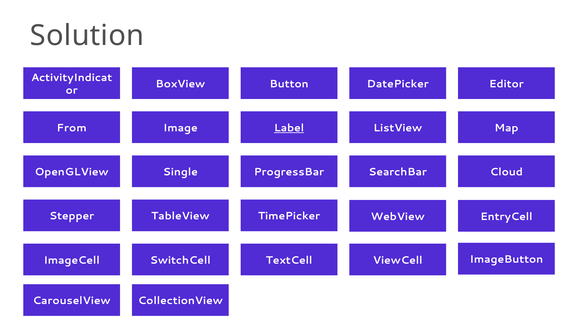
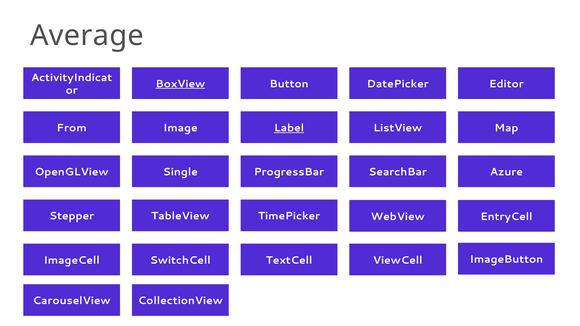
Solution: Solution -> Average
BoxView underline: none -> present
Cloud: Cloud -> Azure
